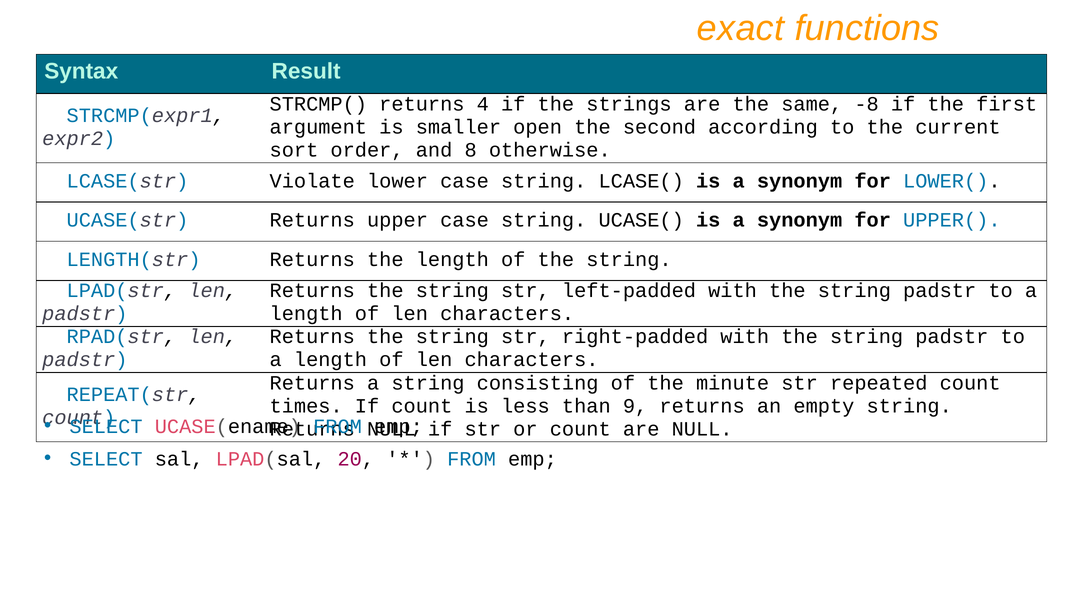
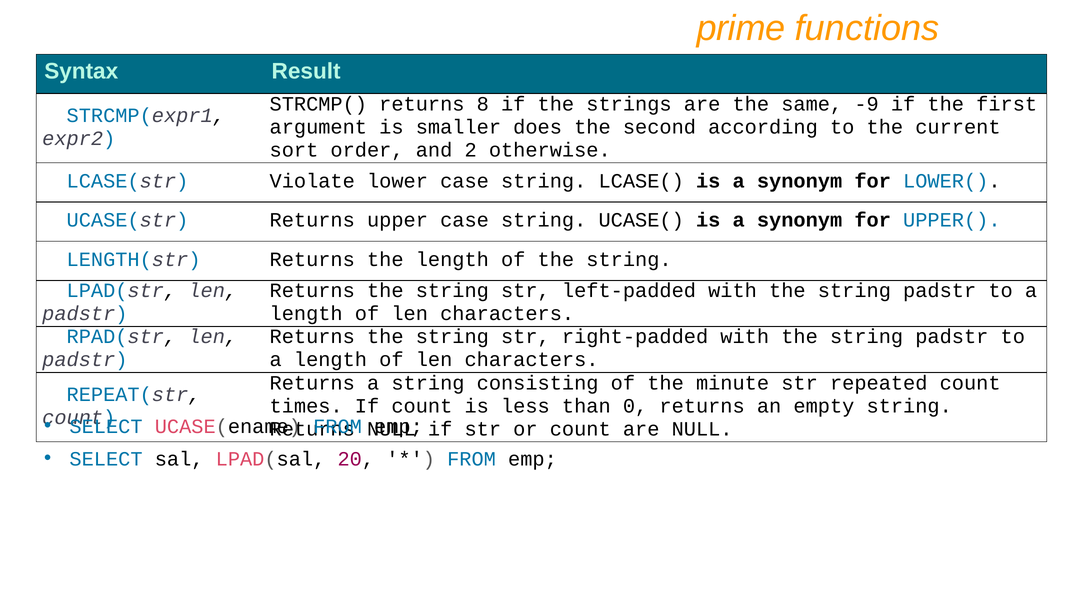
exact: exact -> prime
4: 4 -> 8
-8: -8 -> -9
open: open -> does
8: 8 -> 2
9: 9 -> 0
